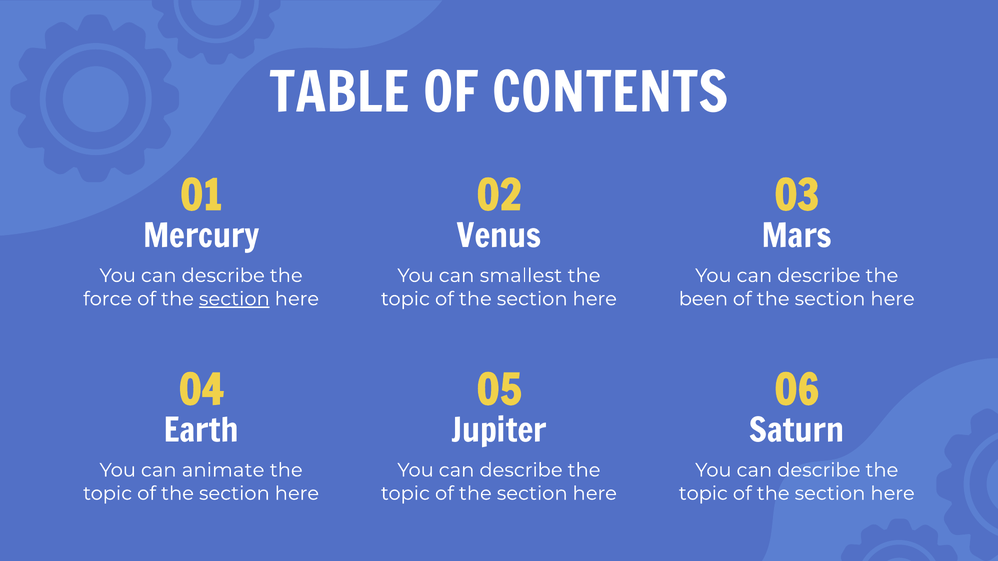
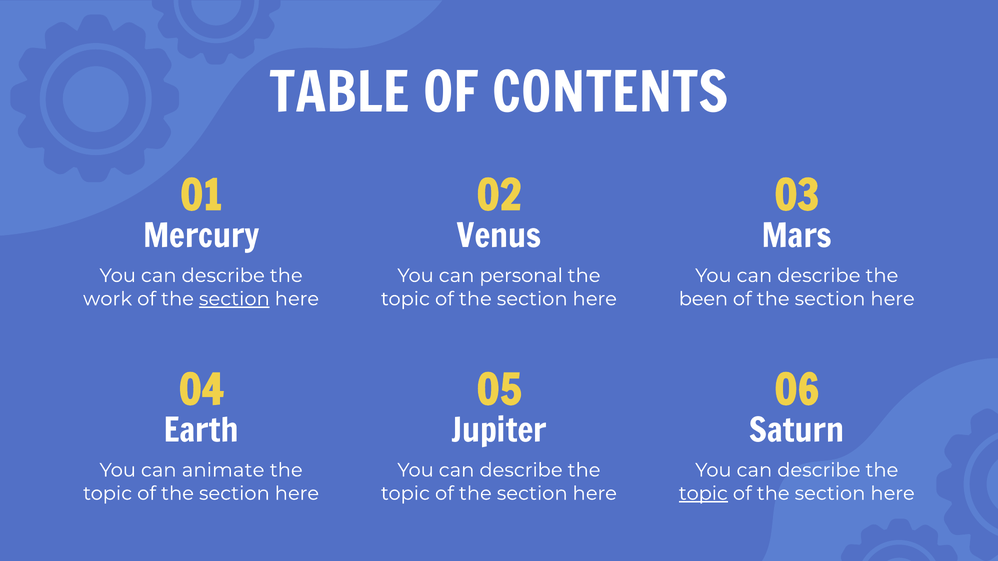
smallest: smallest -> personal
force: force -> work
topic at (703, 494) underline: none -> present
